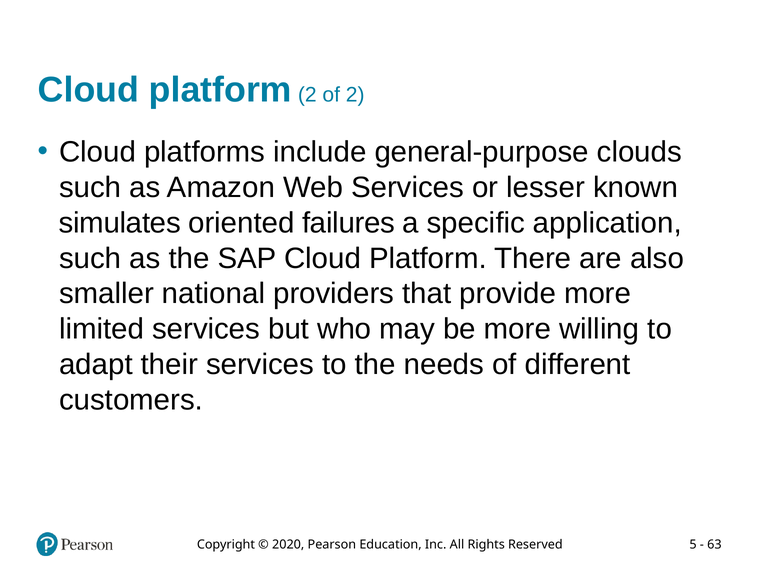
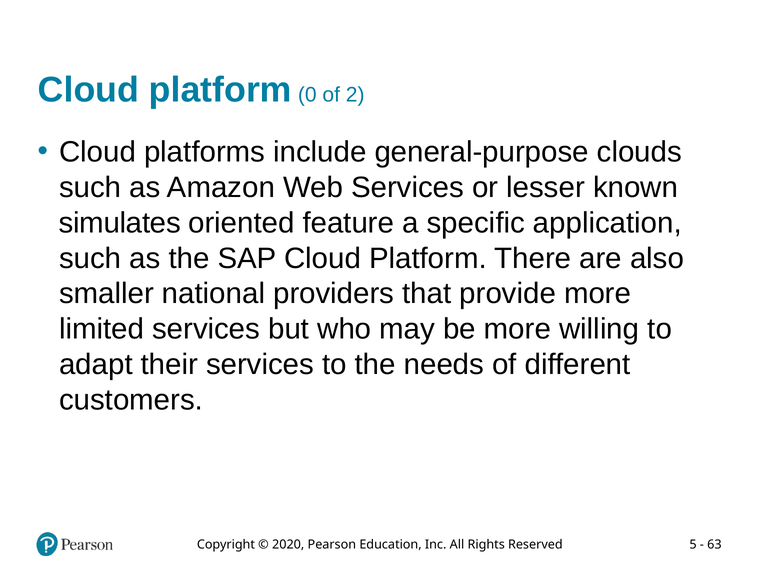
platform 2: 2 -> 0
failures: failures -> feature
